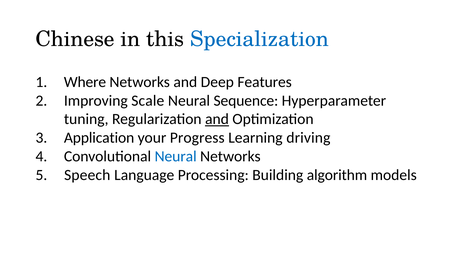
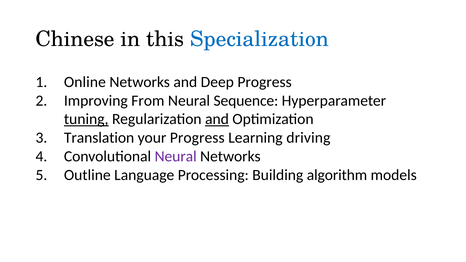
Where: Where -> Online
Deep Features: Features -> Progress
Scale: Scale -> From
tuning underline: none -> present
Application: Application -> Translation
Neural at (176, 157) colour: blue -> purple
Speech: Speech -> Outline
